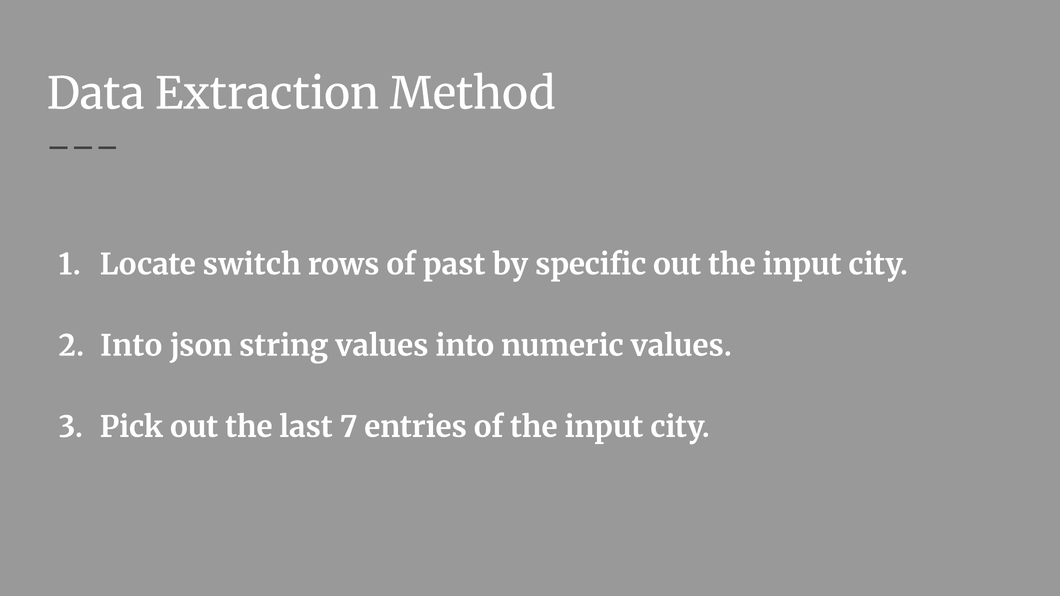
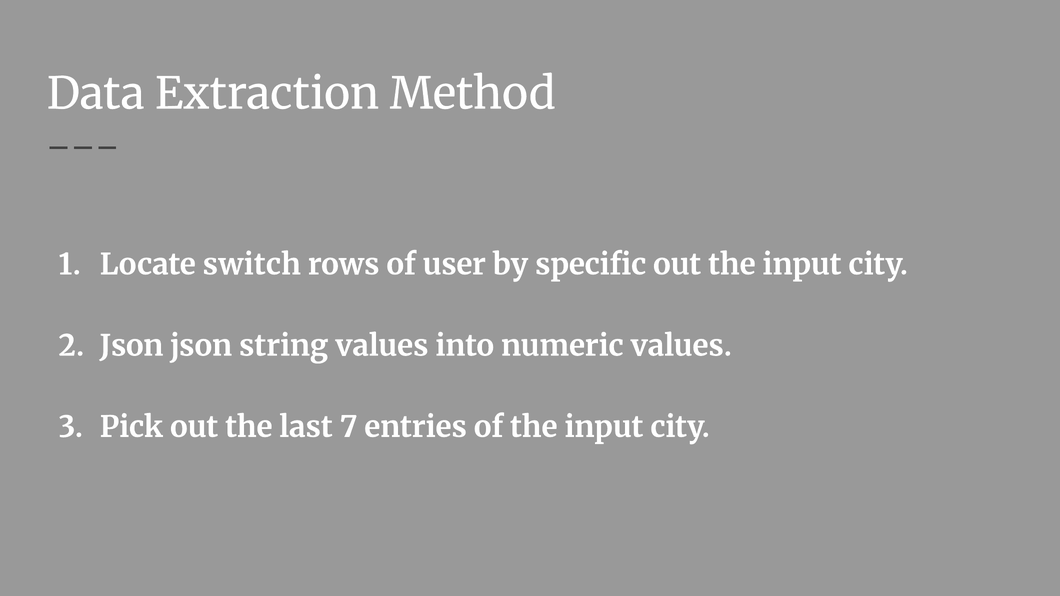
past: past -> user
Into at (131, 346): Into -> Json
